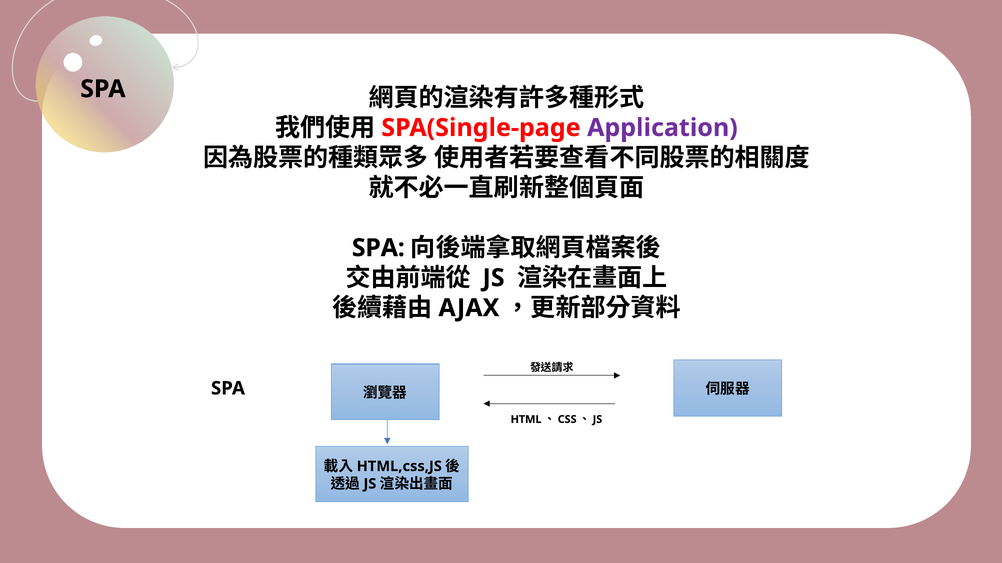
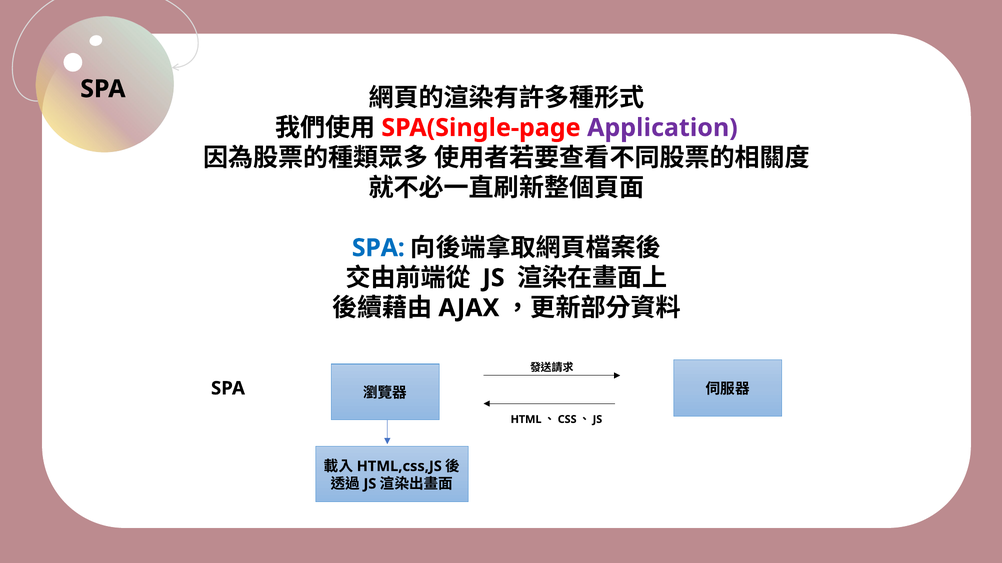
SPA at (378, 248) colour: black -> blue
